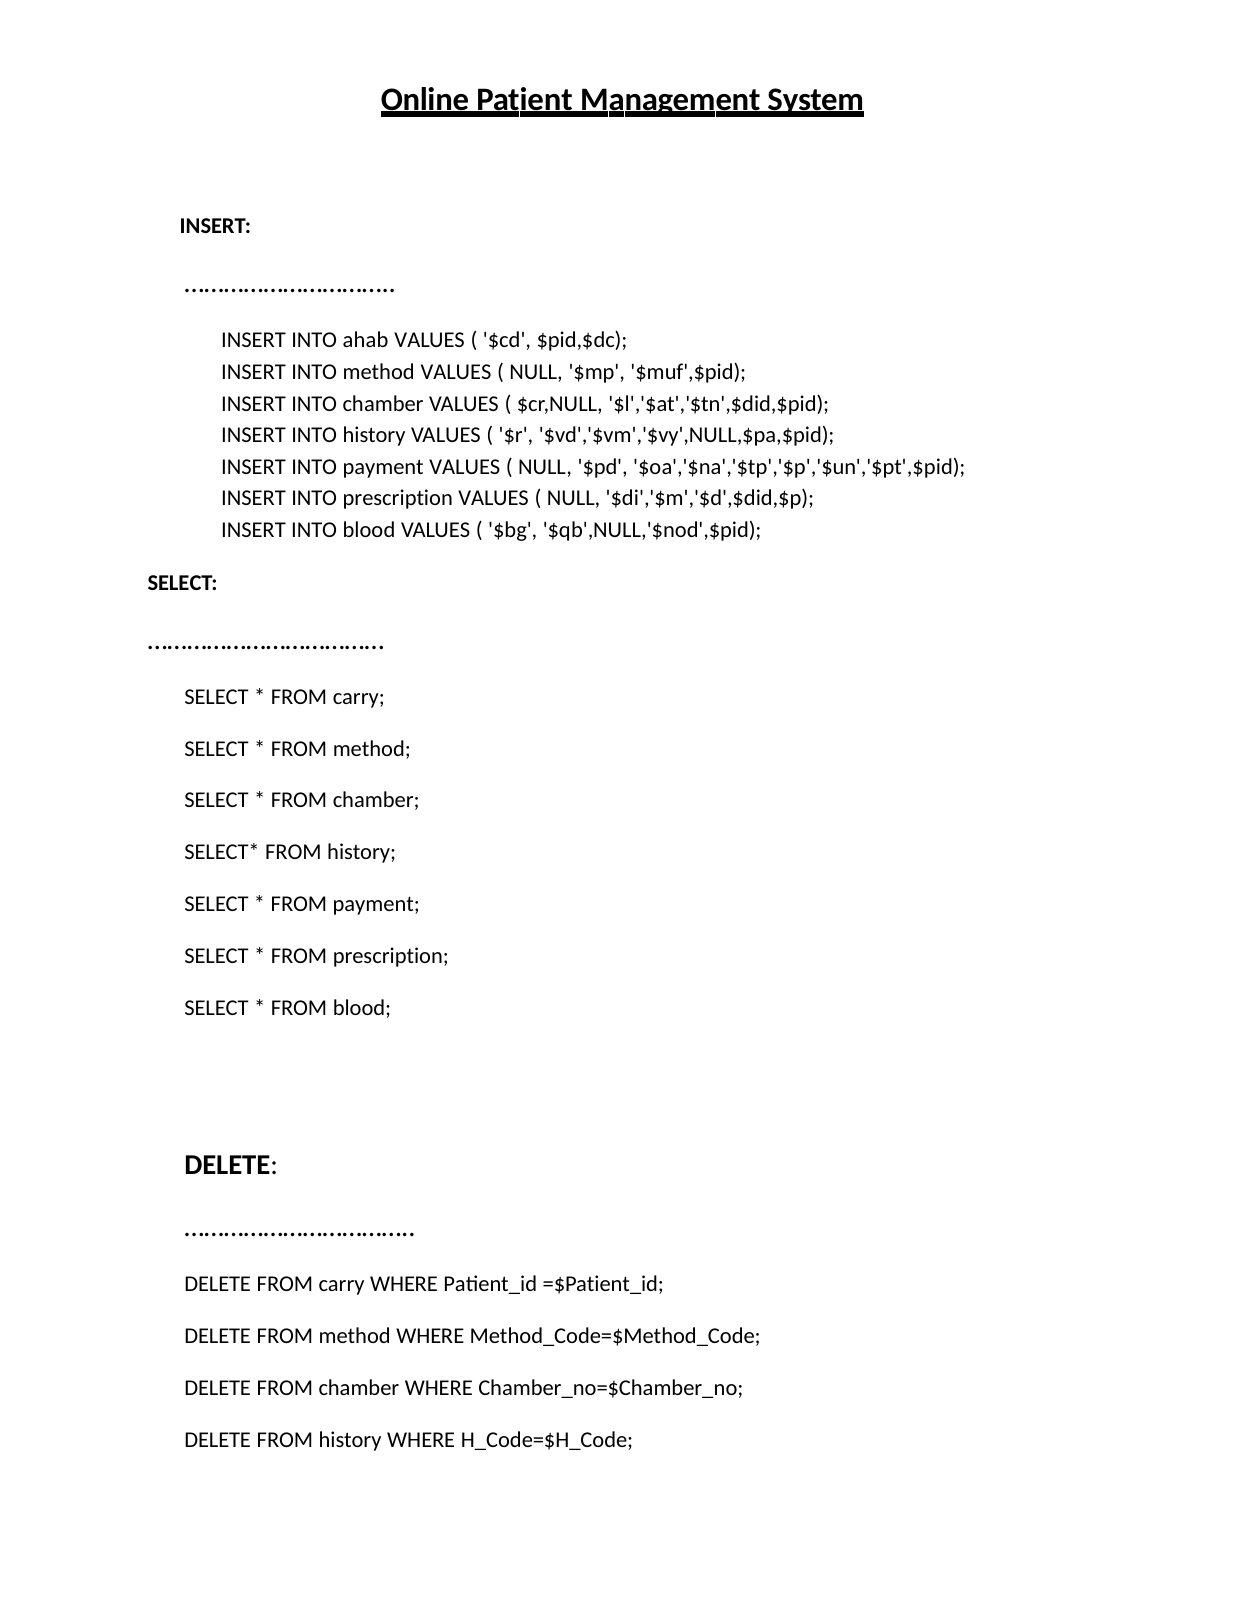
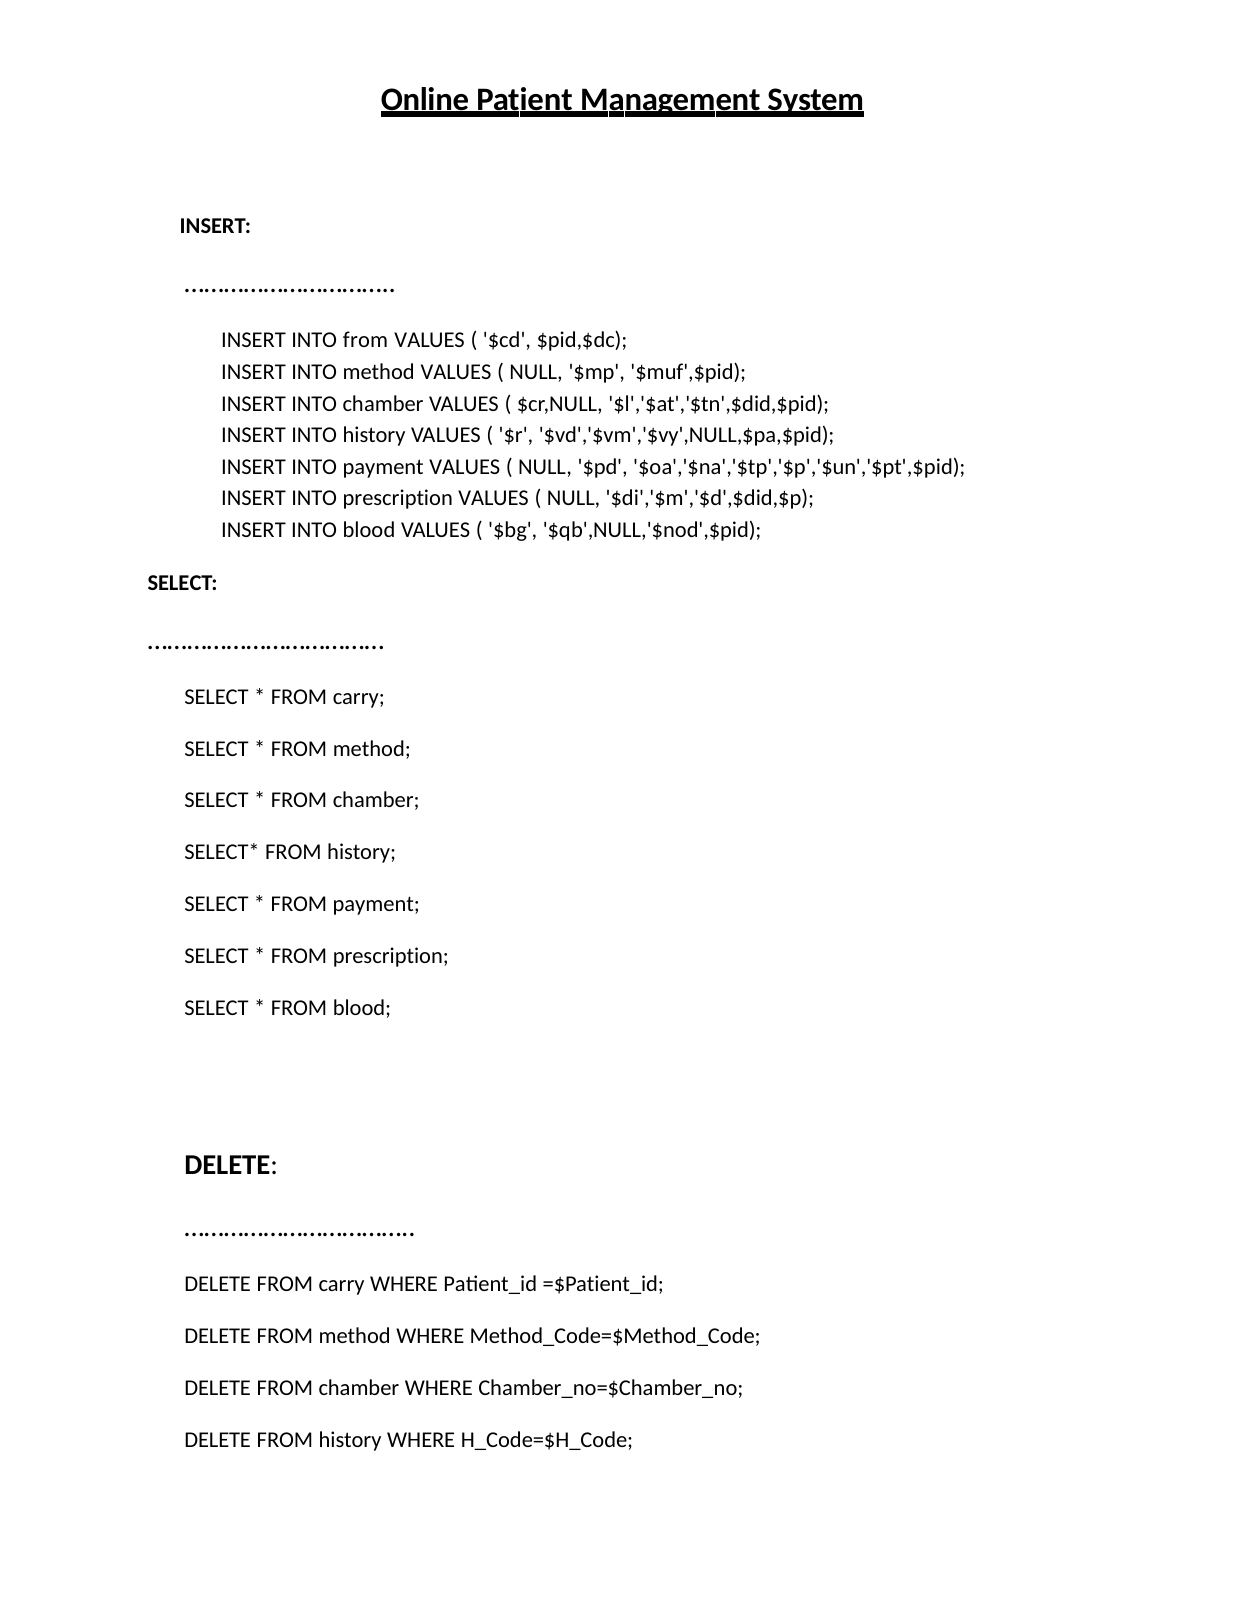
INTO ahab: ahab -> from
